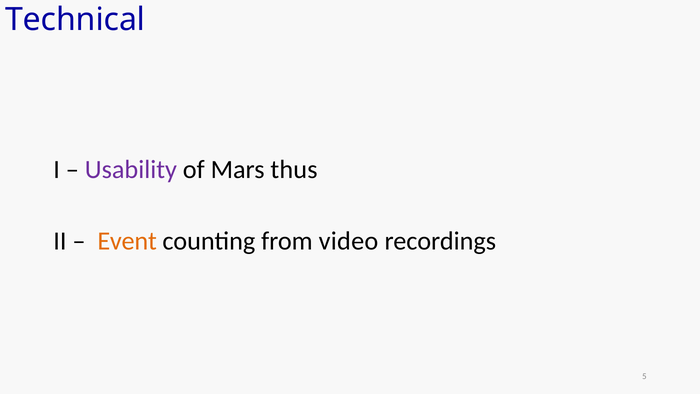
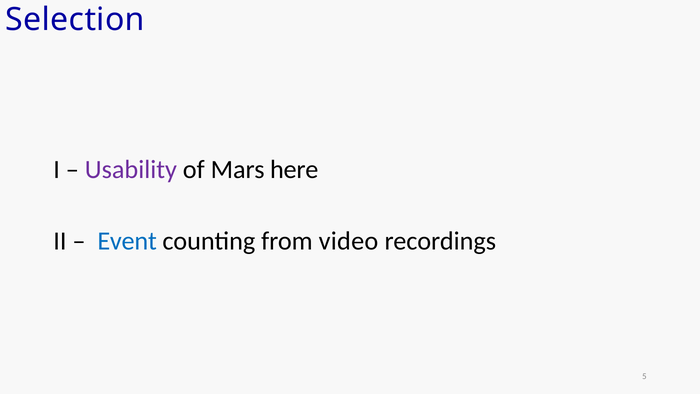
Technical: Technical -> Selection
thus: thus -> here
Event colour: orange -> blue
